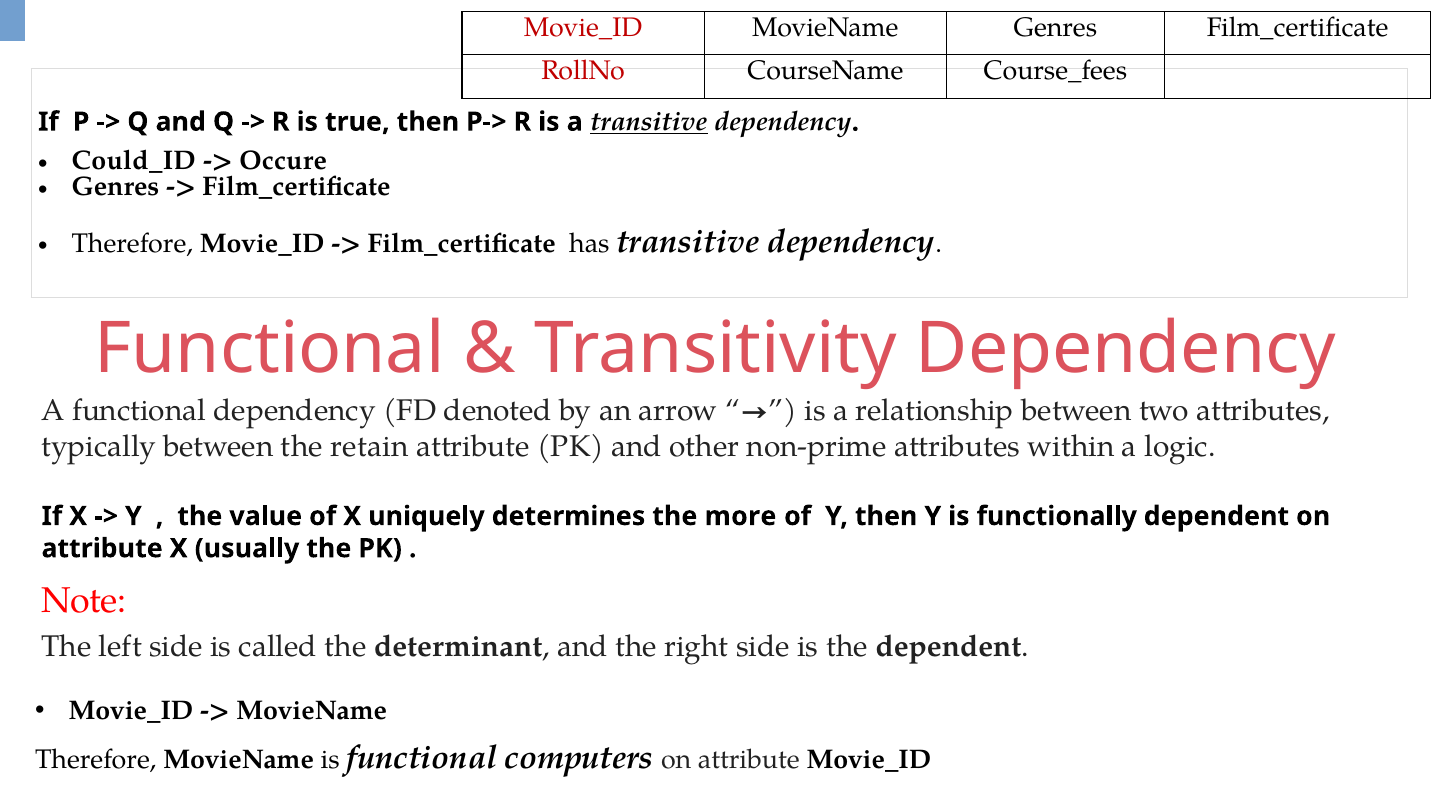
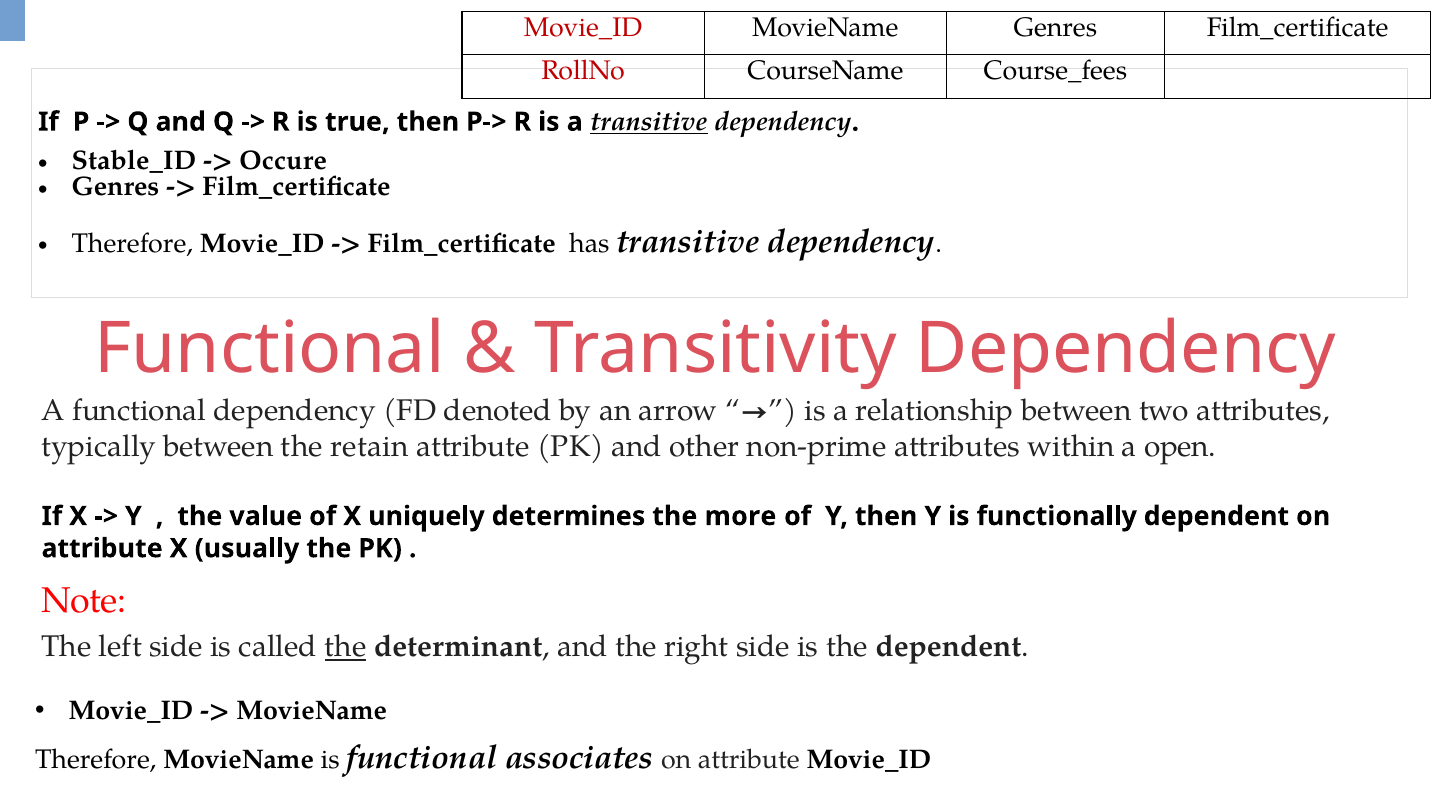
Could_ID: Could_ID -> Stable_ID
logic: logic -> open
the at (345, 647) underline: none -> present
computers: computers -> associates
